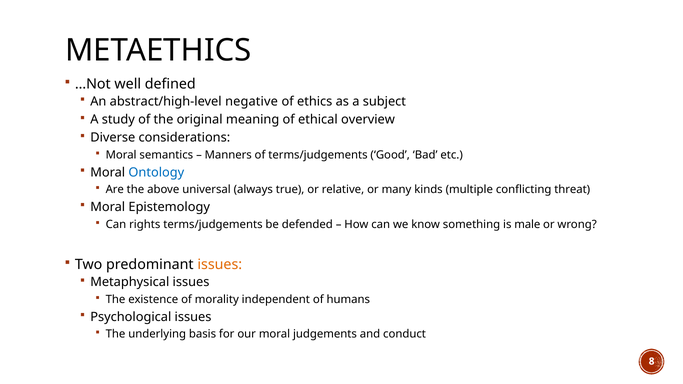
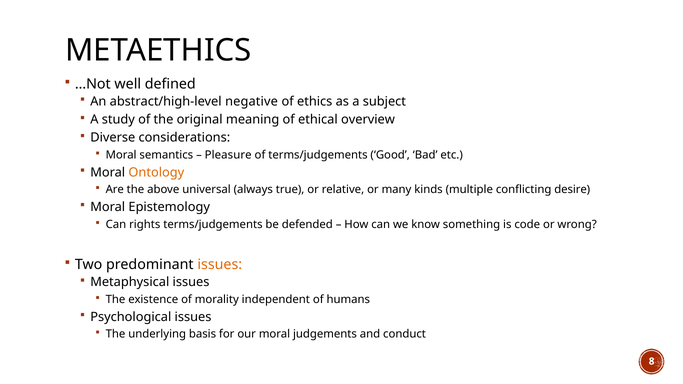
Manners: Manners -> Pleasure
Ontology colour: blue -> orange
threat: threat -> desire
male: male -> code
